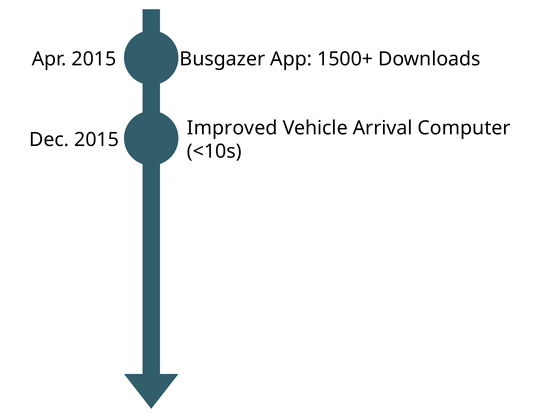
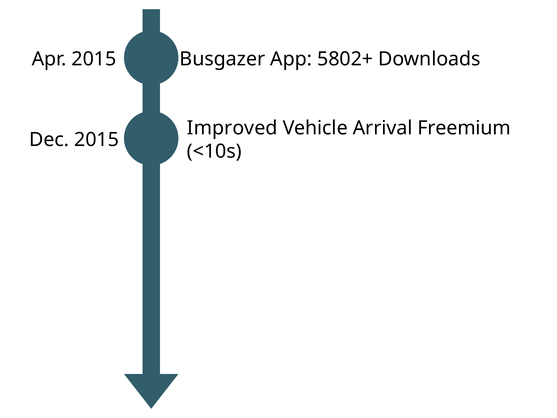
1500+: 1500+ -> 5802+
Computer: Computer -> Freemium
